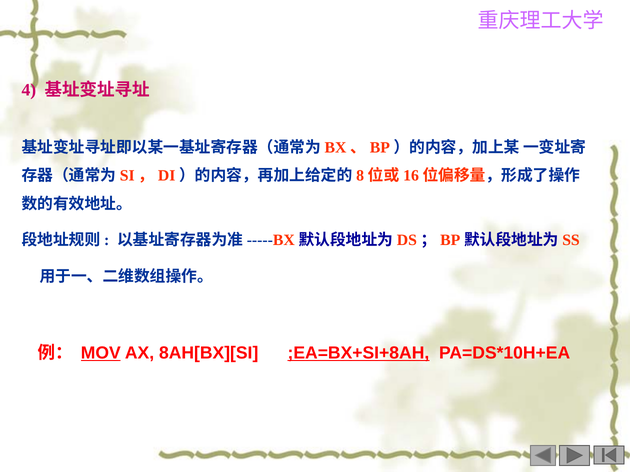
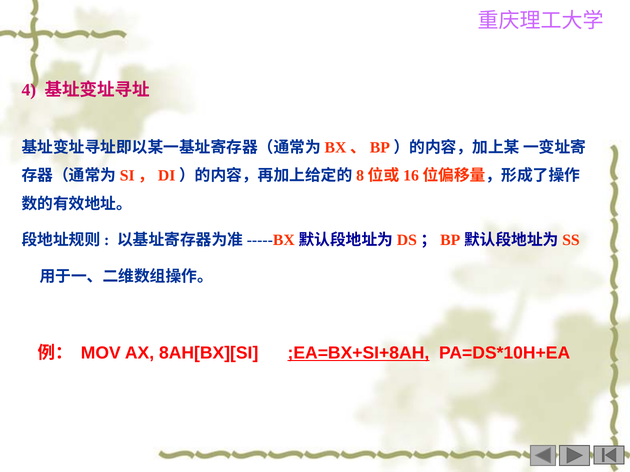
MOV underline: present -> none
